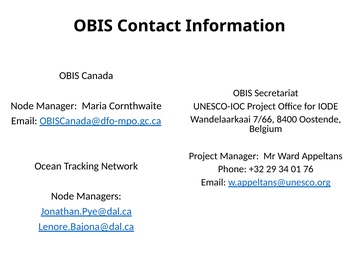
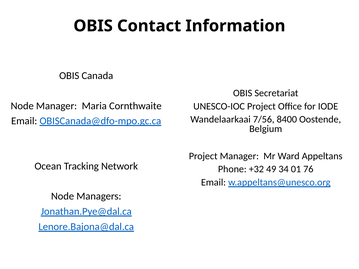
7/66: 7/66 -> 7/56
29: 29 -> 49
